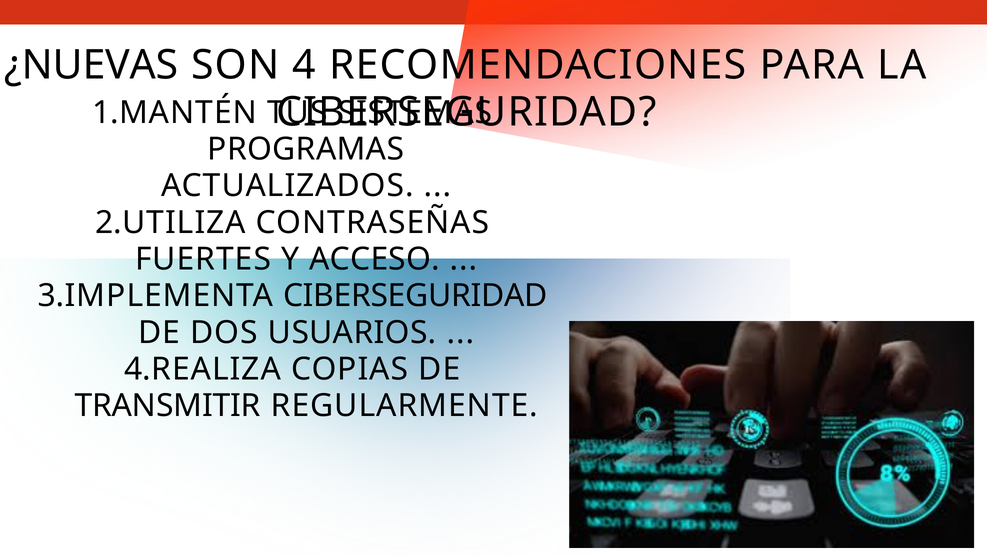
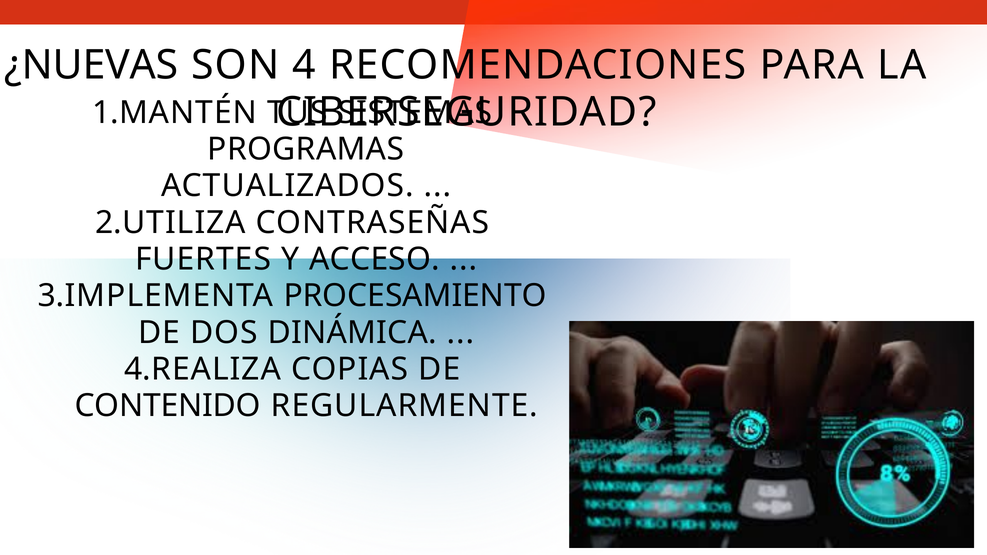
CIBERSEGURIDAD at (415, 296): CIBERSEGURIDAD -> PROCESAMIENTO
USUARIOS: USUARIOS -> DINÁMICA
TRANSMITIR: TRANSMITIR -> CONTENIDO
